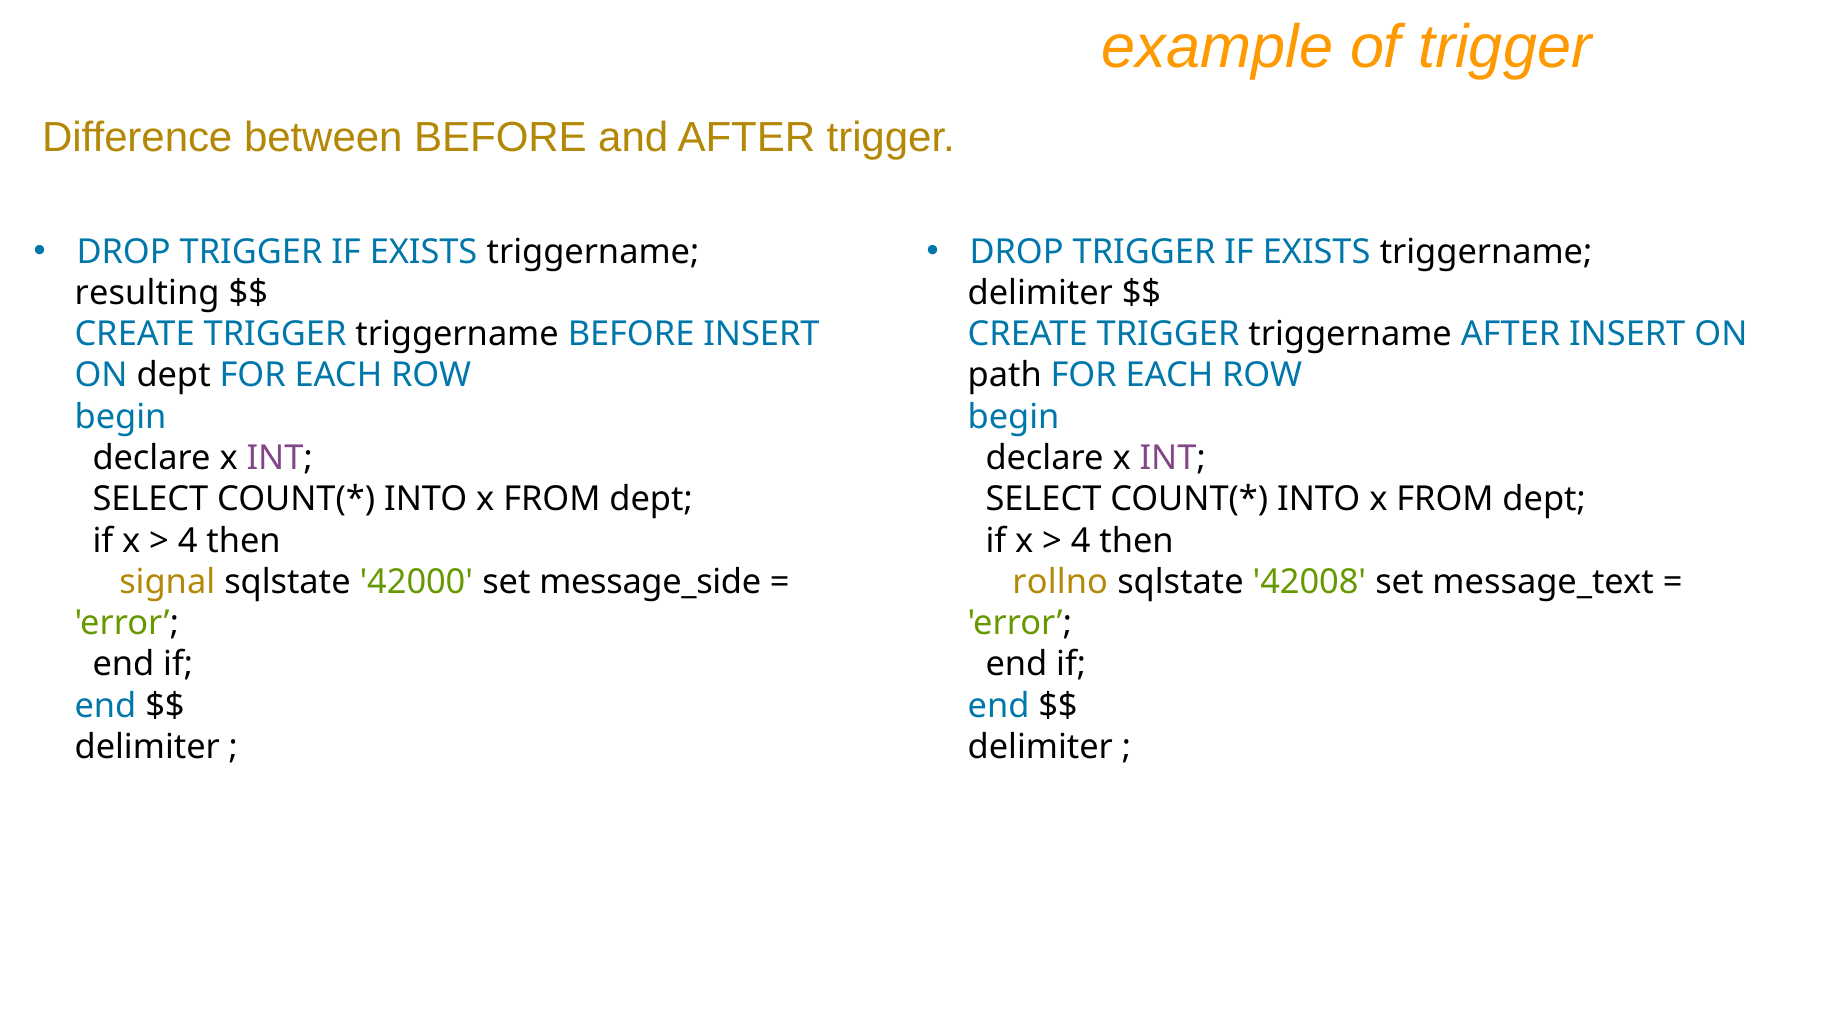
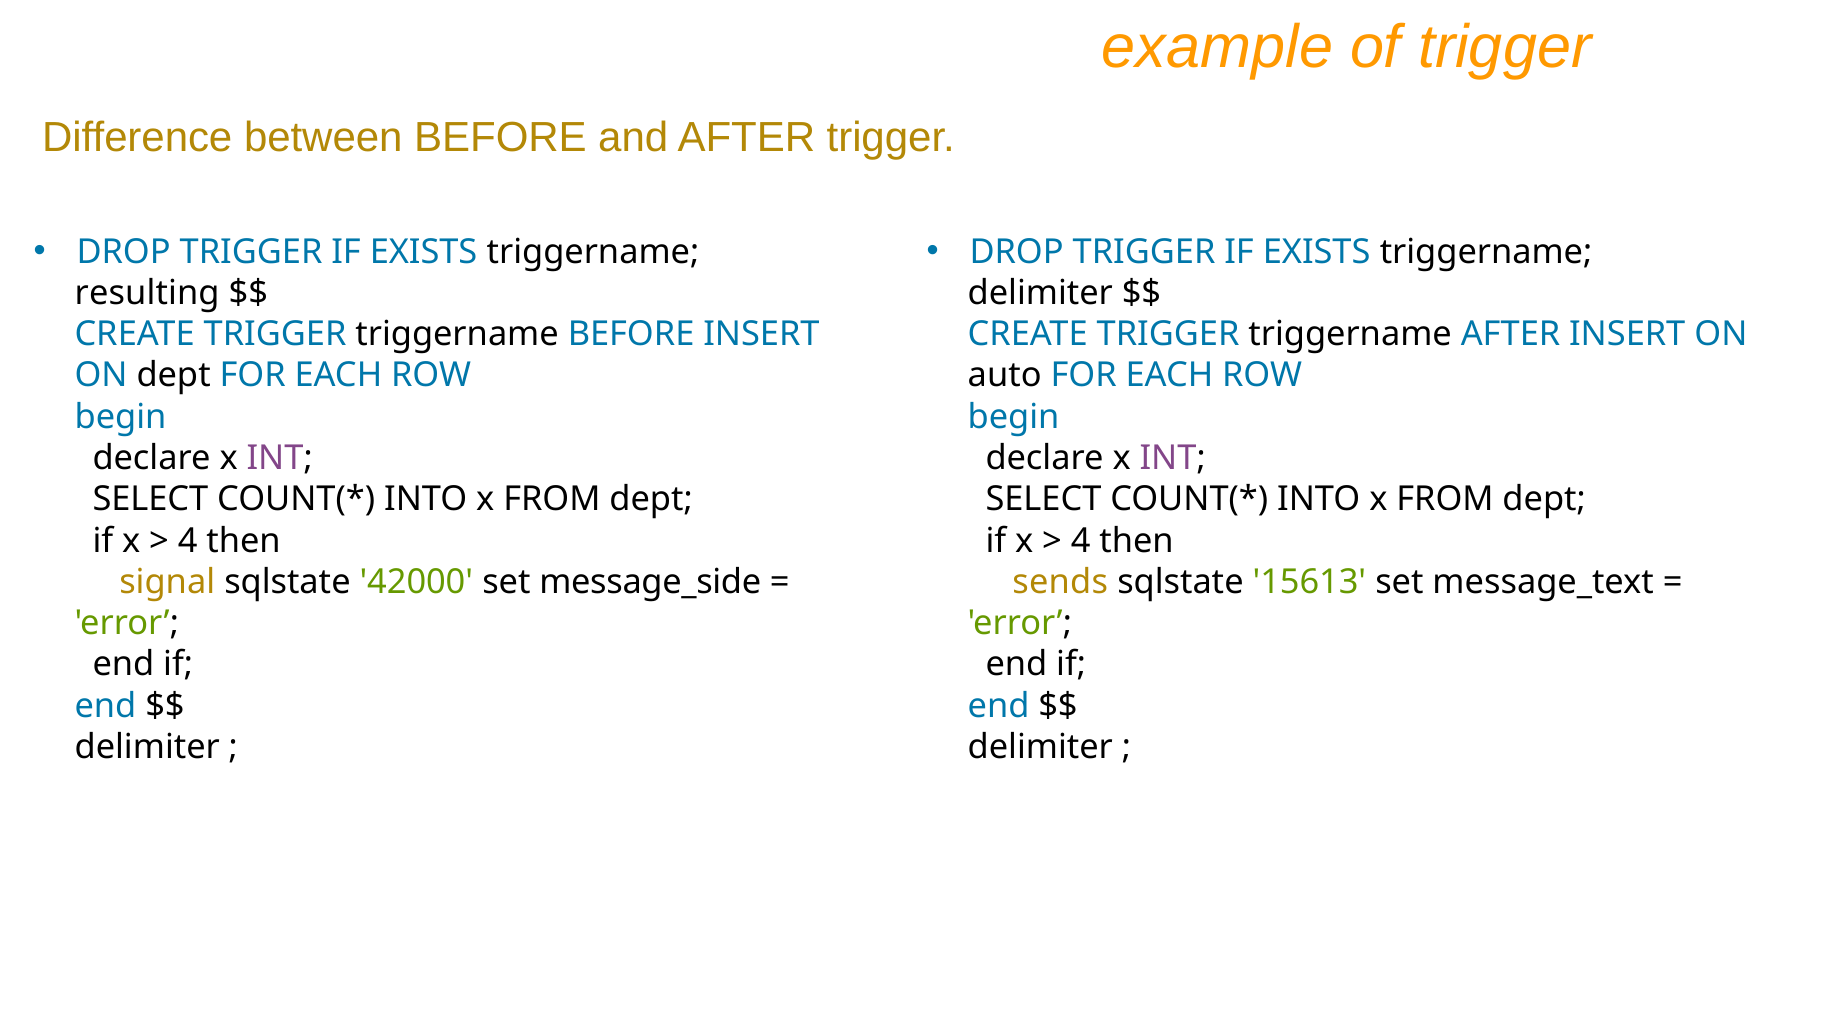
path: path -> auto
rollno: rollno -> sends
42008: 42008 -> 15613
